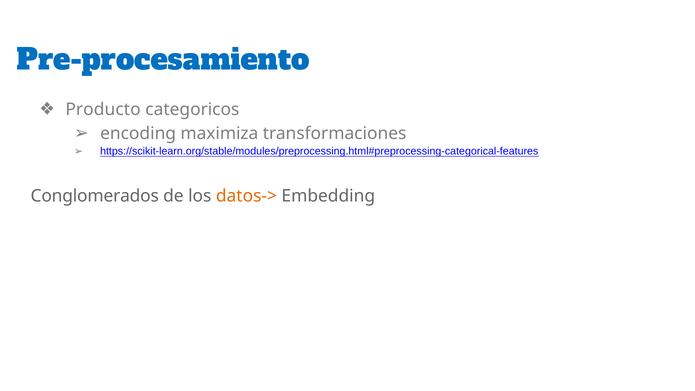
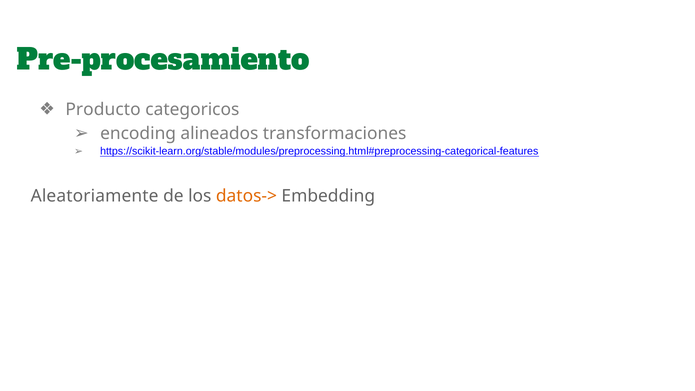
Pre-procesamiento colour: blue -> green
maximiza: maximiza -> alineados
Conglomerados: Conglomerados -> Aleatoriamente
